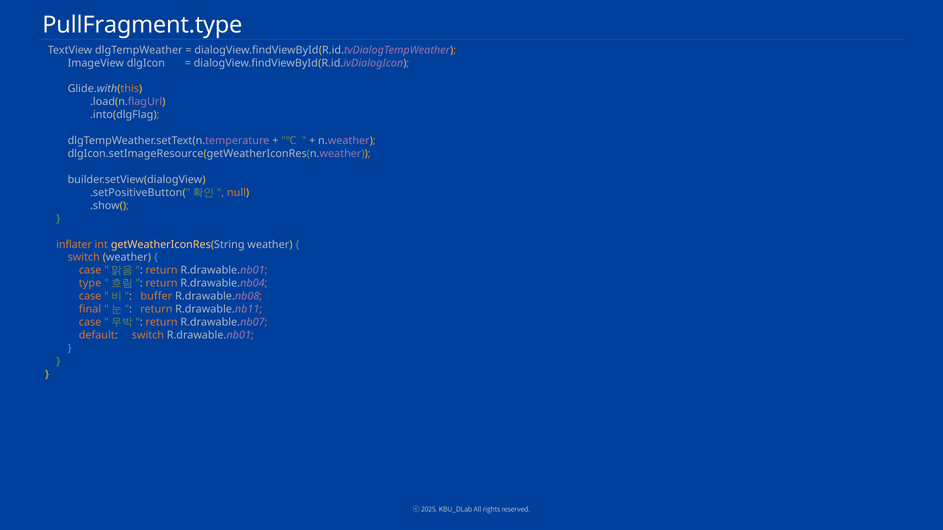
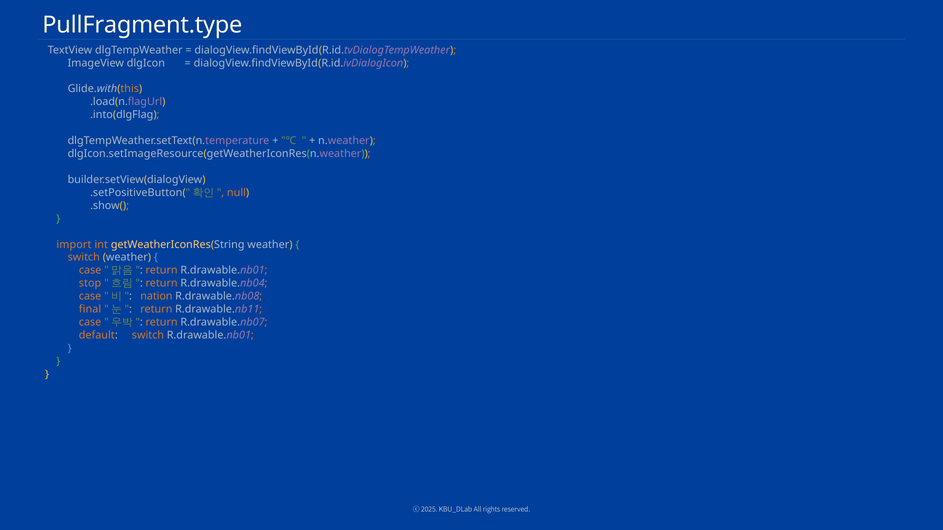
inflater: inflater -> import
type: type -> stop
buffer: buffer -> nation
